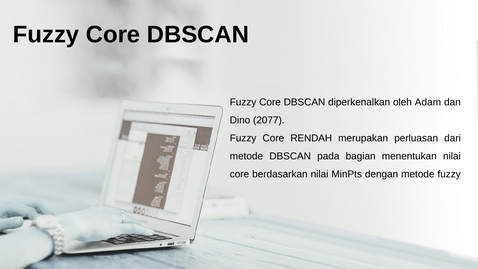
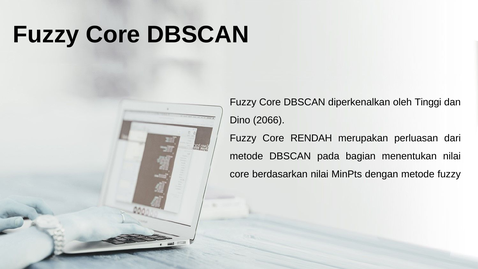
Adam: Adam -> Tinggi
2077: 2077 -> 2066
